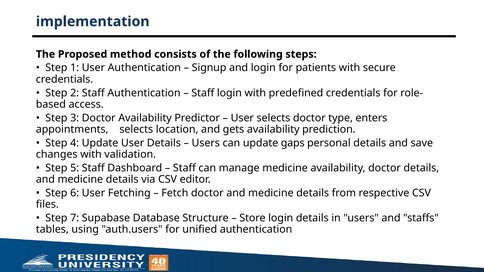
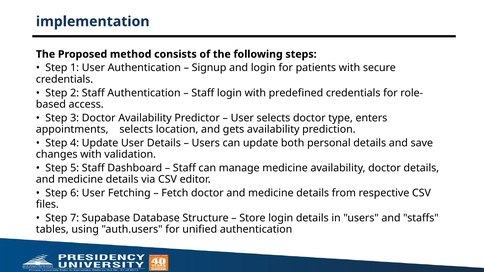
gaps: gaps -> both
